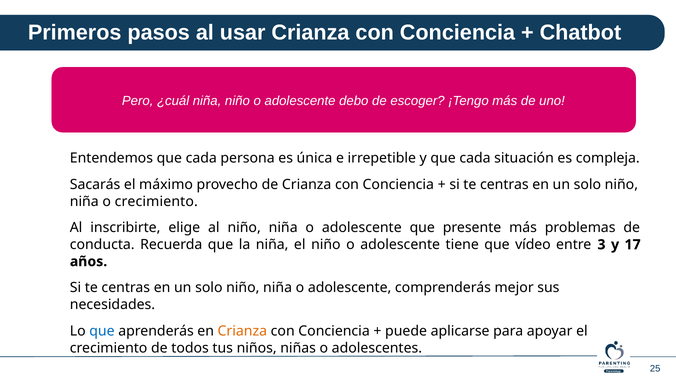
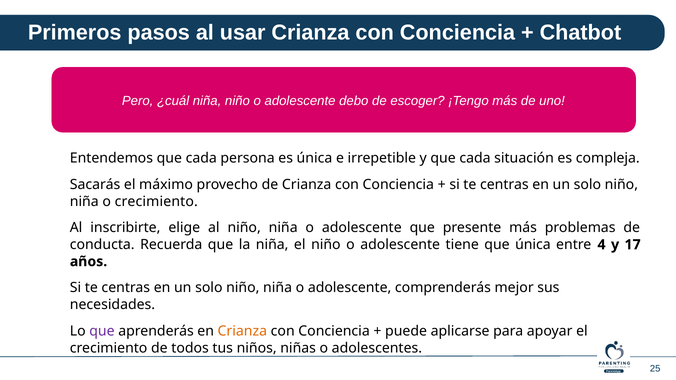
que vídeo: vídeo -> única
3: 3 -> 4
que at (102, 331) colour: blue -> purple
